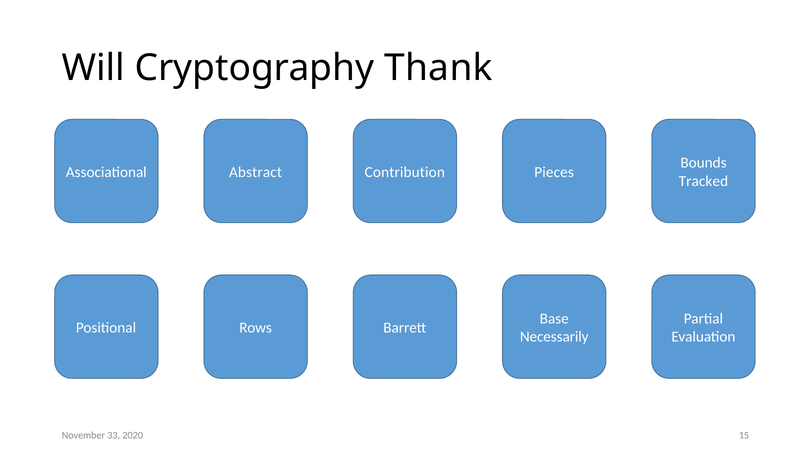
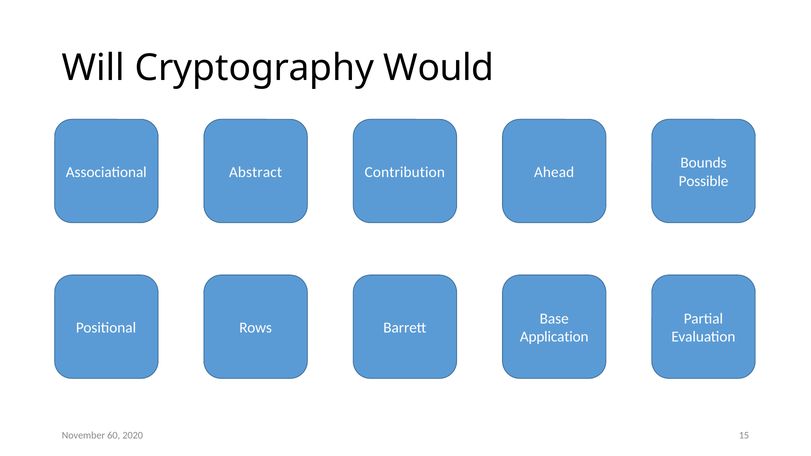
Thank: Thank -> Would
Pieces: Pieces -> Ahead
Tracked: Tracked -> Possible
Necessarily: Necessarily -> Application
33: 33 -> 60
